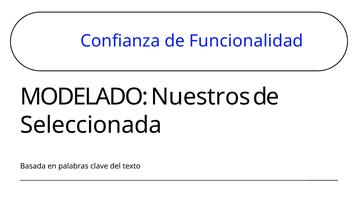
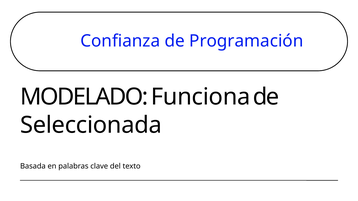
Funcionalidad: Funcionalidad -> Programación
Nuestros: Nuestros -> Funciona
